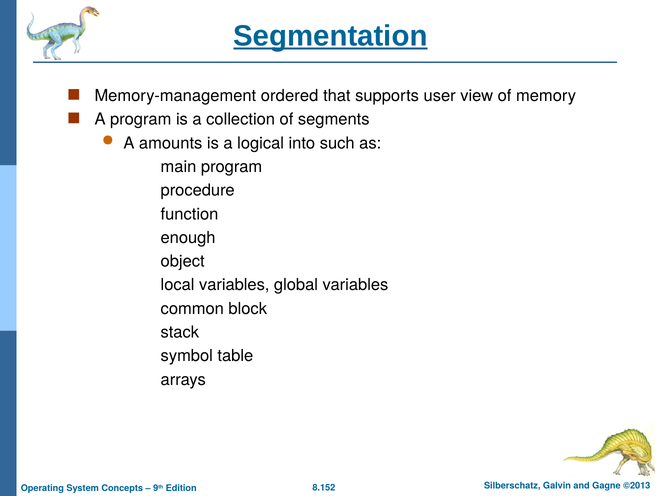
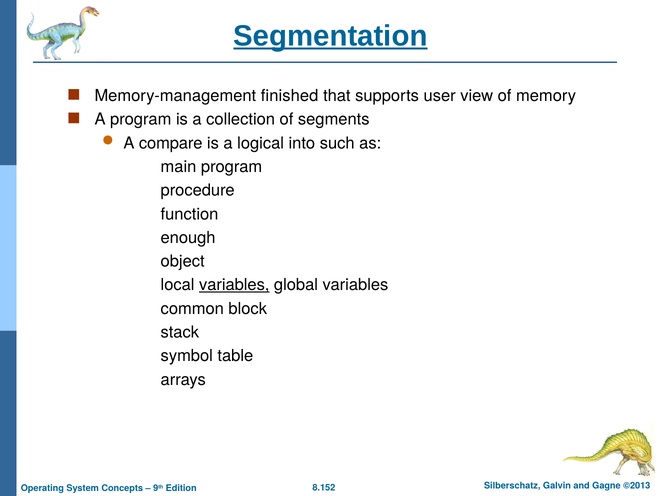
ordered: ordered -> finished
amounts: amounts -> compare
variables at (234, 285) underline: none -> present
